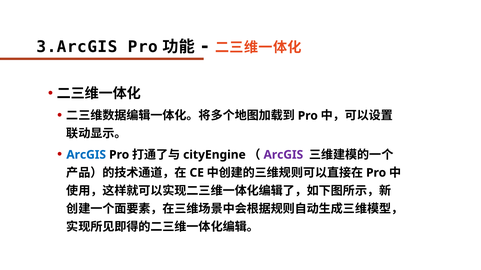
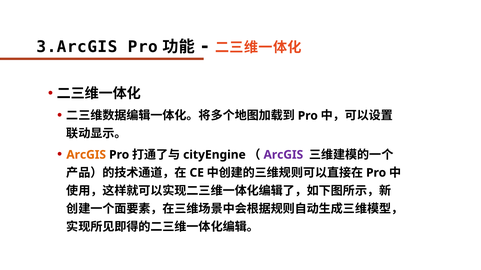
ArcGIS at (86, 155) colour: blue -> orange
